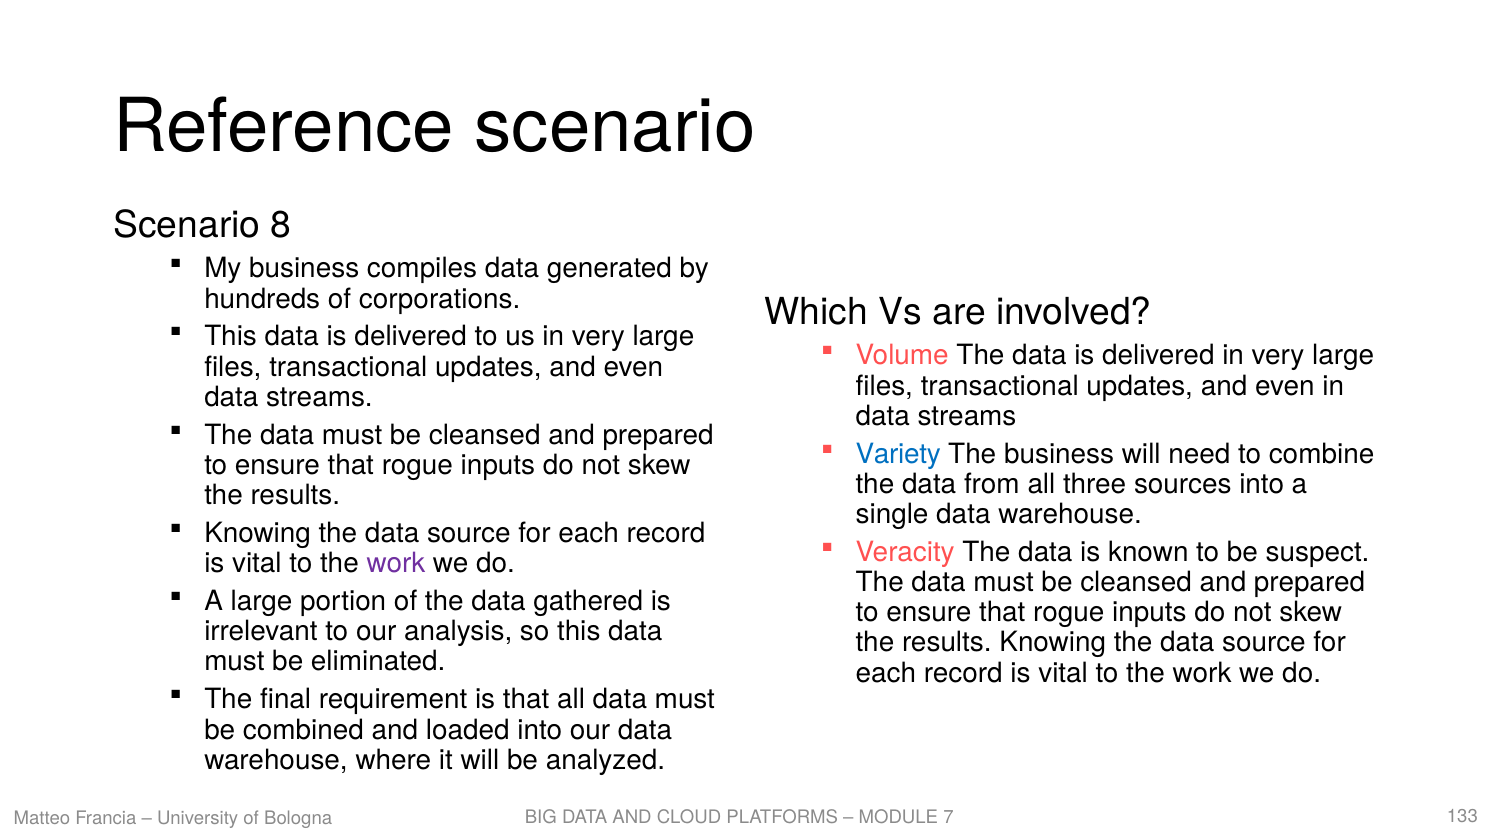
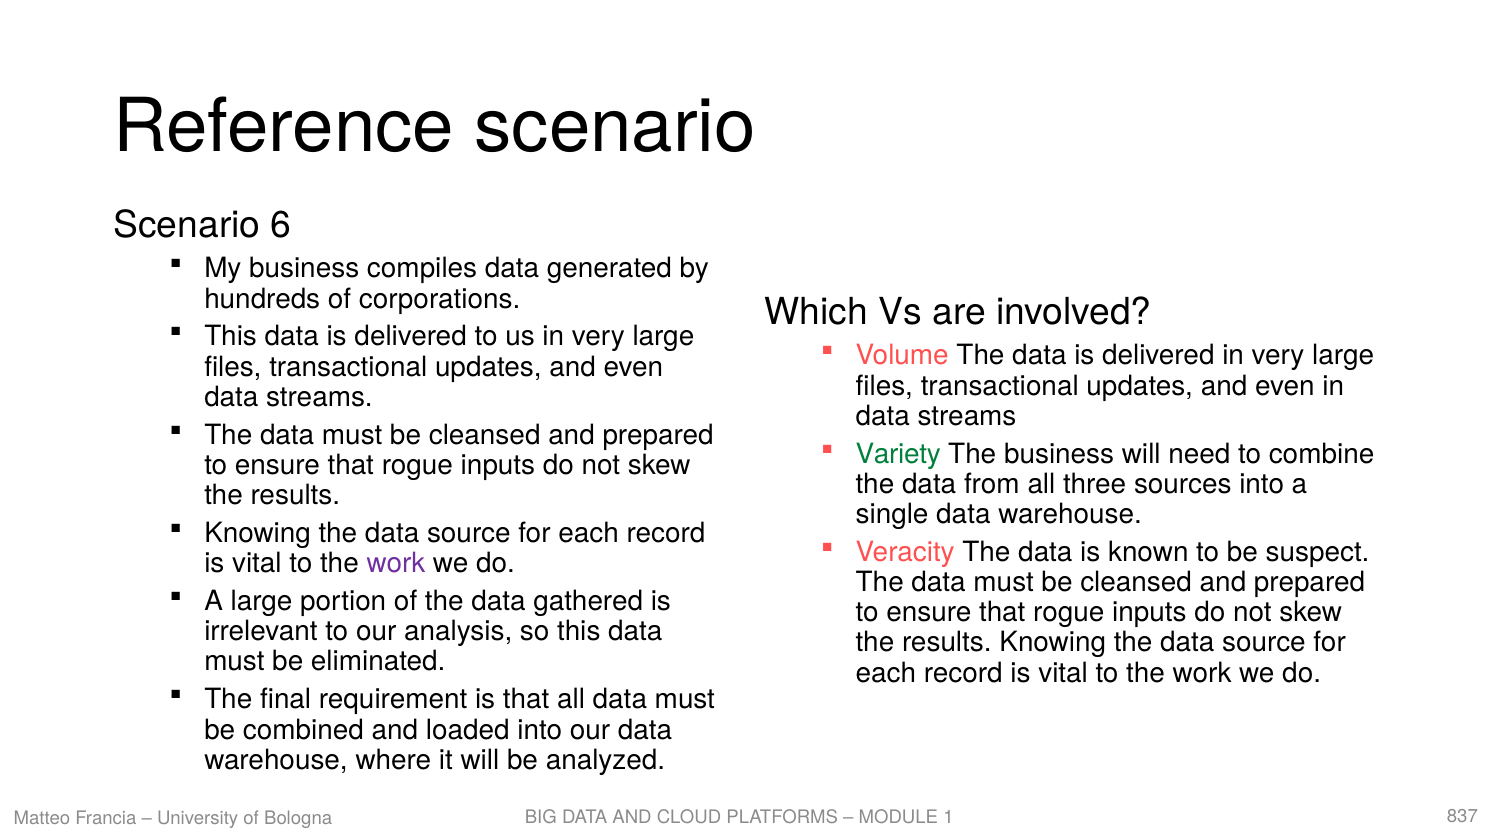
8: 8 -> 6
Variety colour: blue -> green
7: 7 -> 1
133: 133 -> 837
